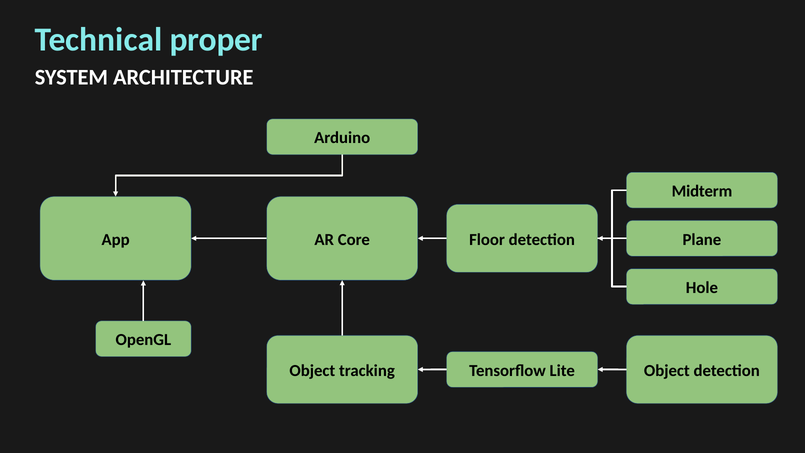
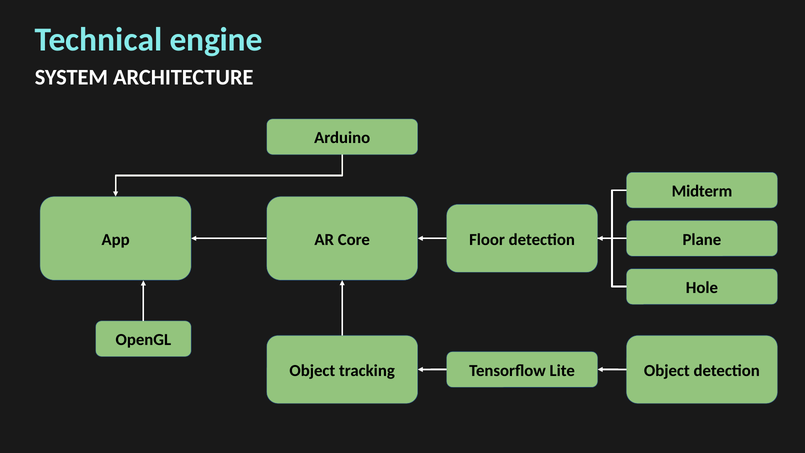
proper: proper -> engine
